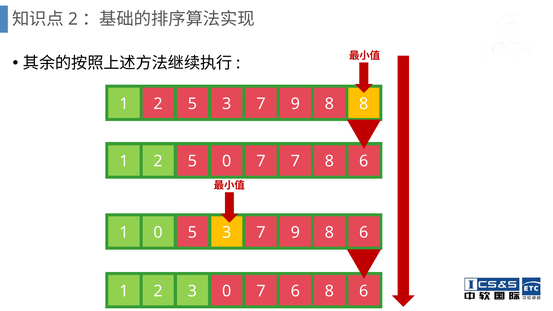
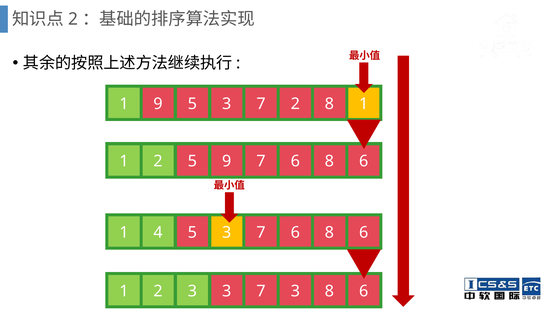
2 at (158, 104): 2 -> 9
9 at (295, 104): 9 -> 2
8 8: 8 -> 1
5 0: 0 -> 9
7 at (295, 161): 7 -> 6
1 0: 0 -> 4
9 at (295, 233): 9 -> 6
3 0: 0 -> 3
7 6: 6 -> 3
